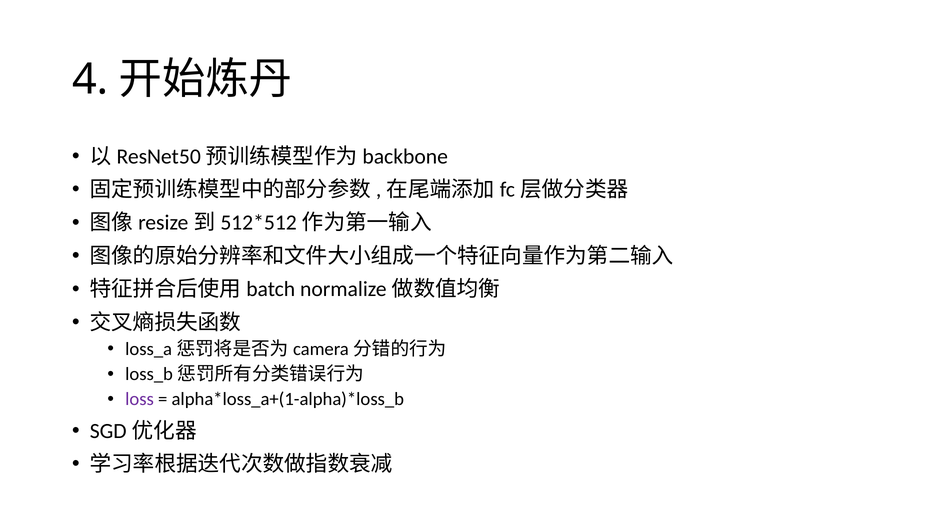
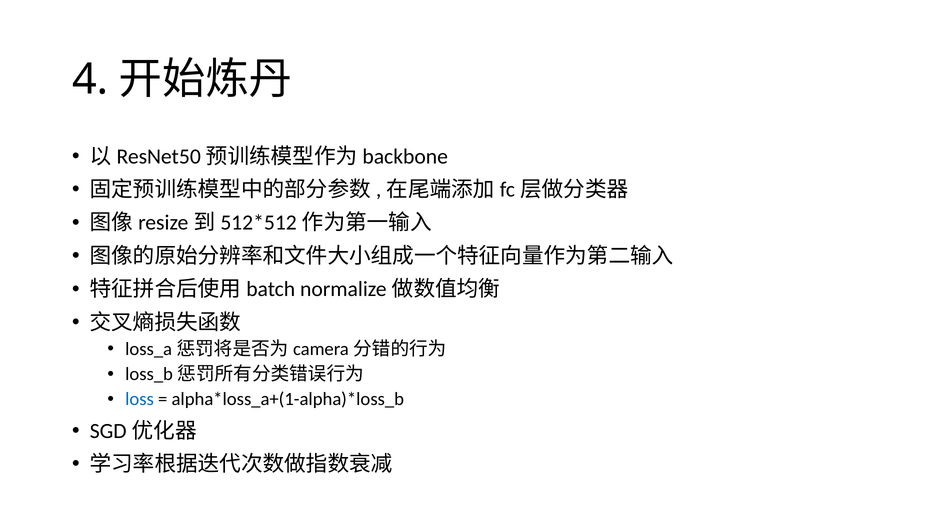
loss colour: purple -> blue
